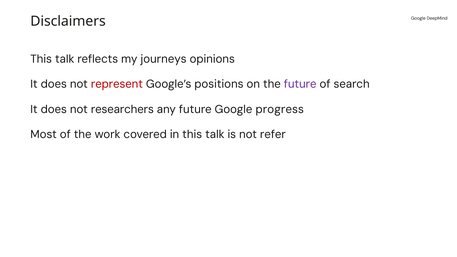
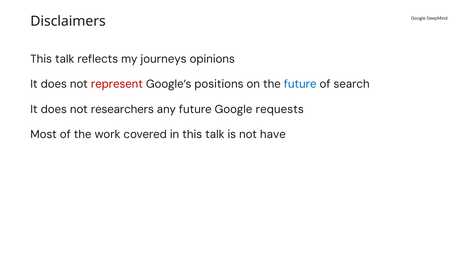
future at (300, 84) colour: purple -> blue
progress: progress -> requests
refer: refer -> have
